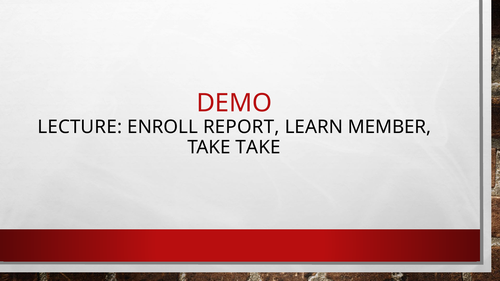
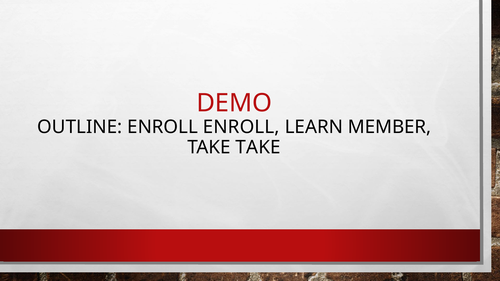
LECTURE: LECTURE -> OUTLINE
ENROLL REPORT: REPORT -> ENROLL
